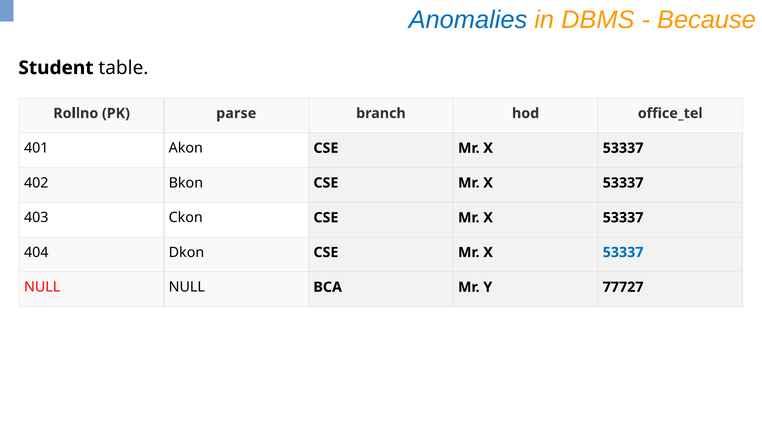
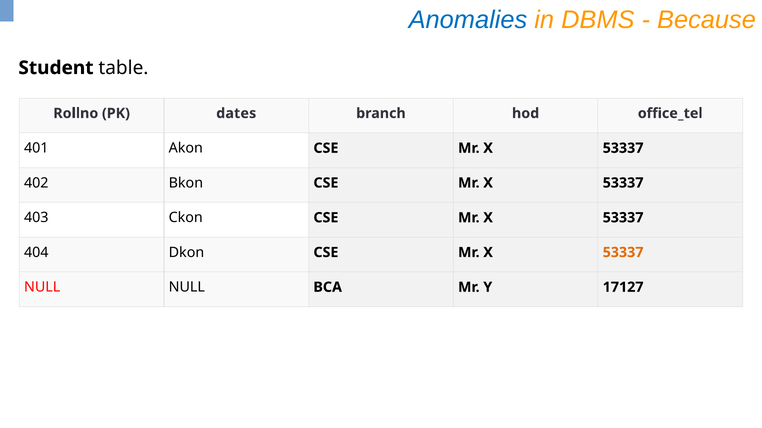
parse: parse -> dates
53337 at (623, 253) colour: blue -> orange
77727: 77727 -> 17127
